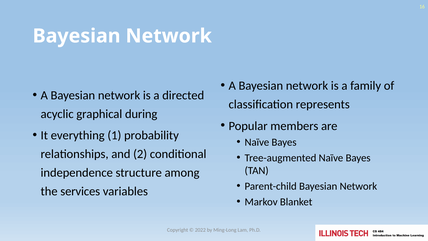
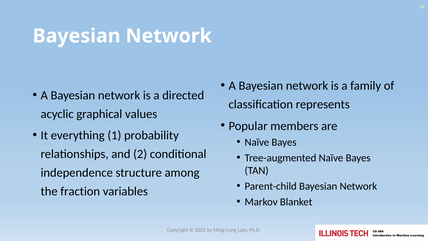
during: during -> values
services: services -> fraction
